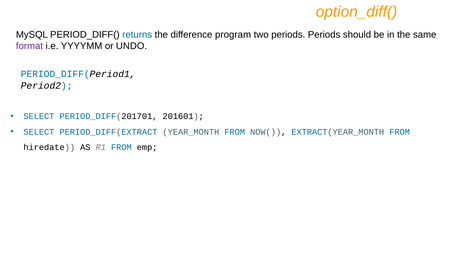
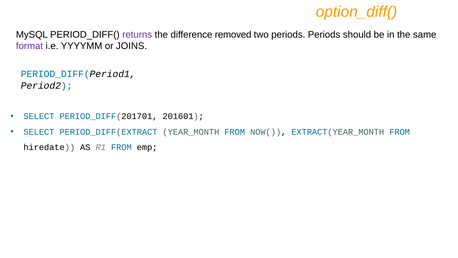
returns colour: blue -> purple
program: program -> removed
UNDO: UNDO -> JOINS
